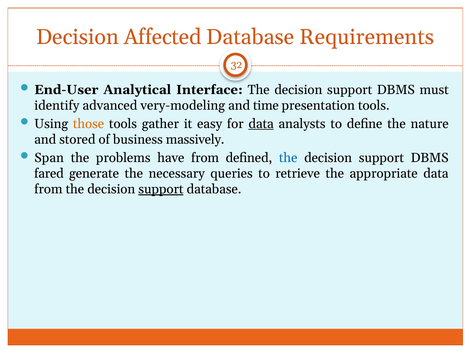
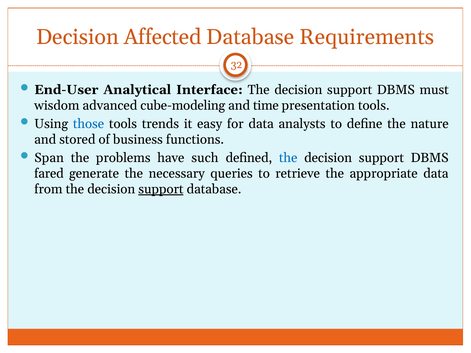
identify: identify -> wisdom
very-modeling: very-modeling -> cube-modeling
those colour: orange -> blue
gather: gather -> trends
data at (261, 124) underline: present -> none
massively: massively -> functions
have from: from -> such
